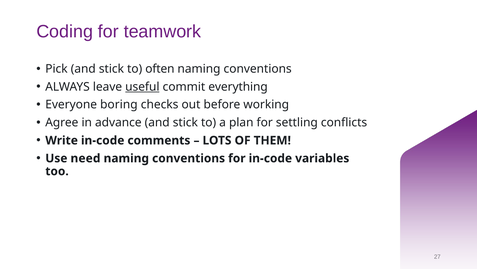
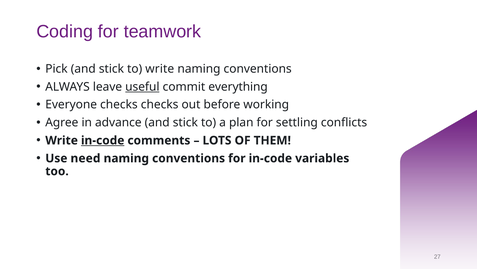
to often: often -> write
Everyone boring: boring -> checks
in-code at (103, 140) underline: none -> present
